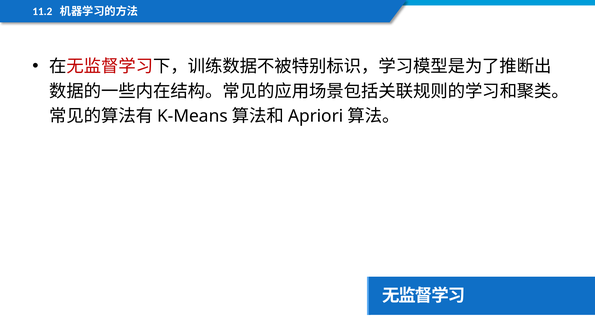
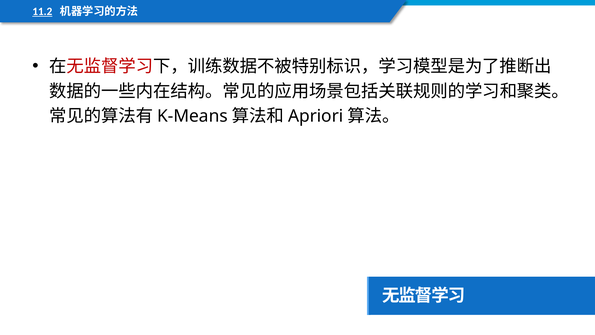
11.2 underline: none -> present
